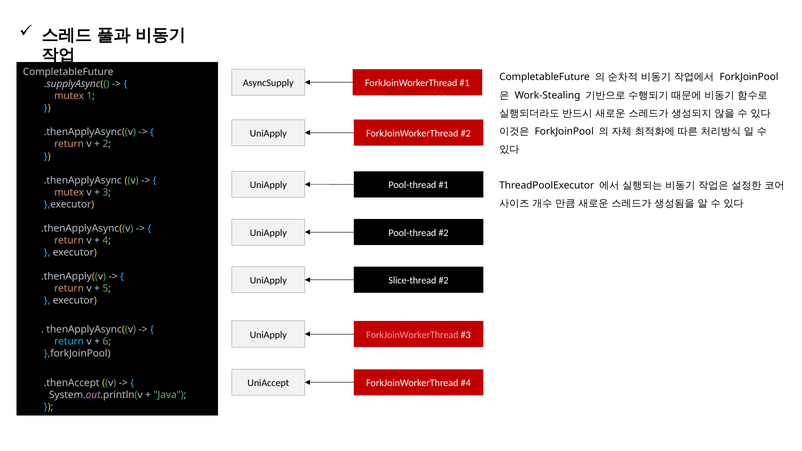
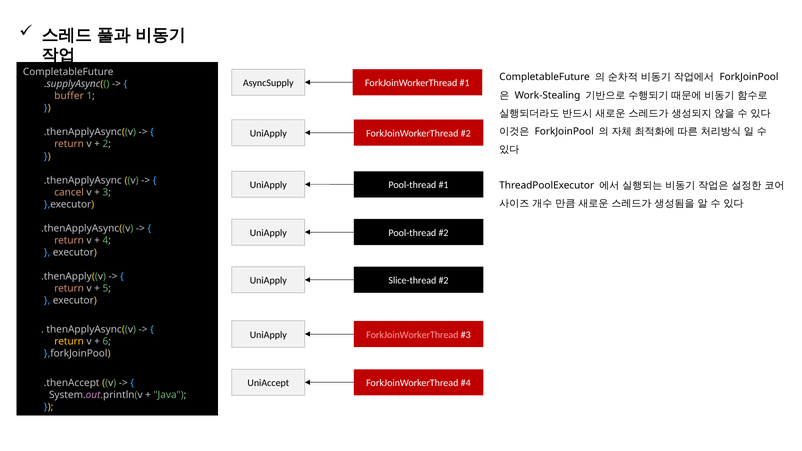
mutex at (69, 96): mutex -> buffer
mutex at (69, 192): mutex -> cancel
return at (69, 342) colour: light blue -> yellow
